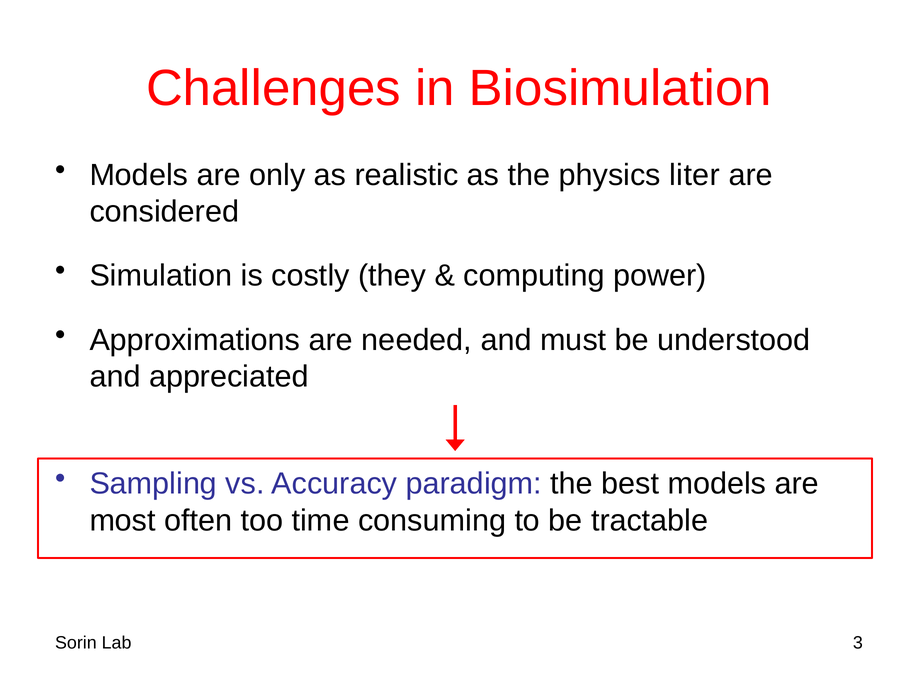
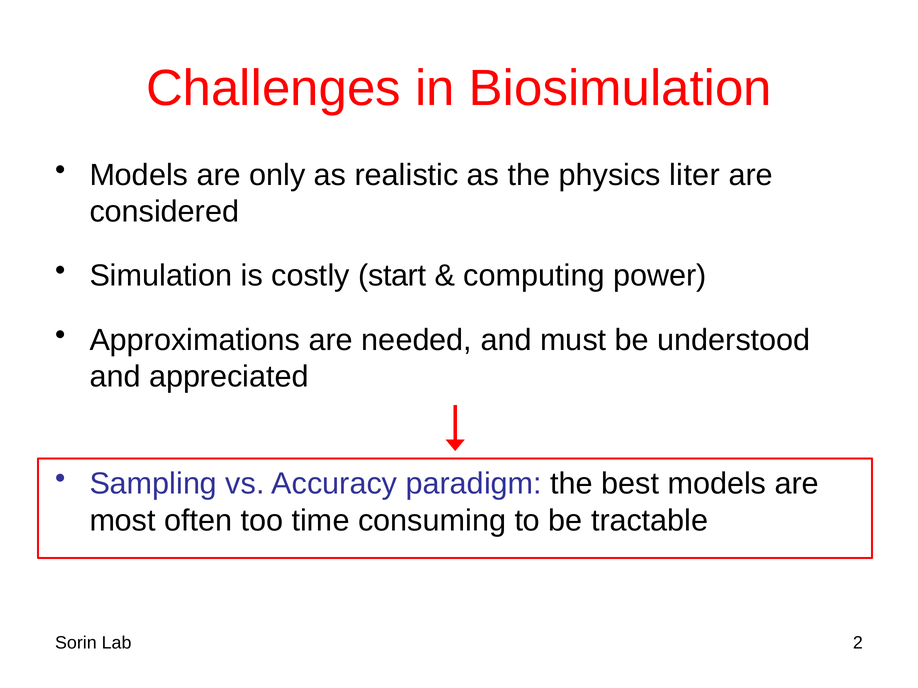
they: they -> start
3: 3 -> 2
